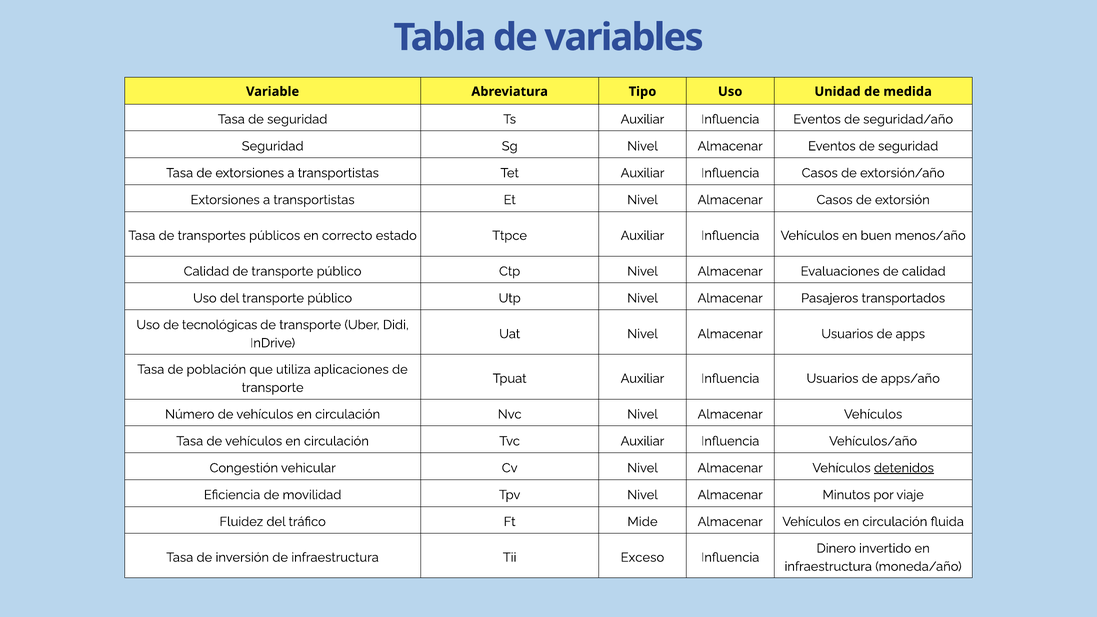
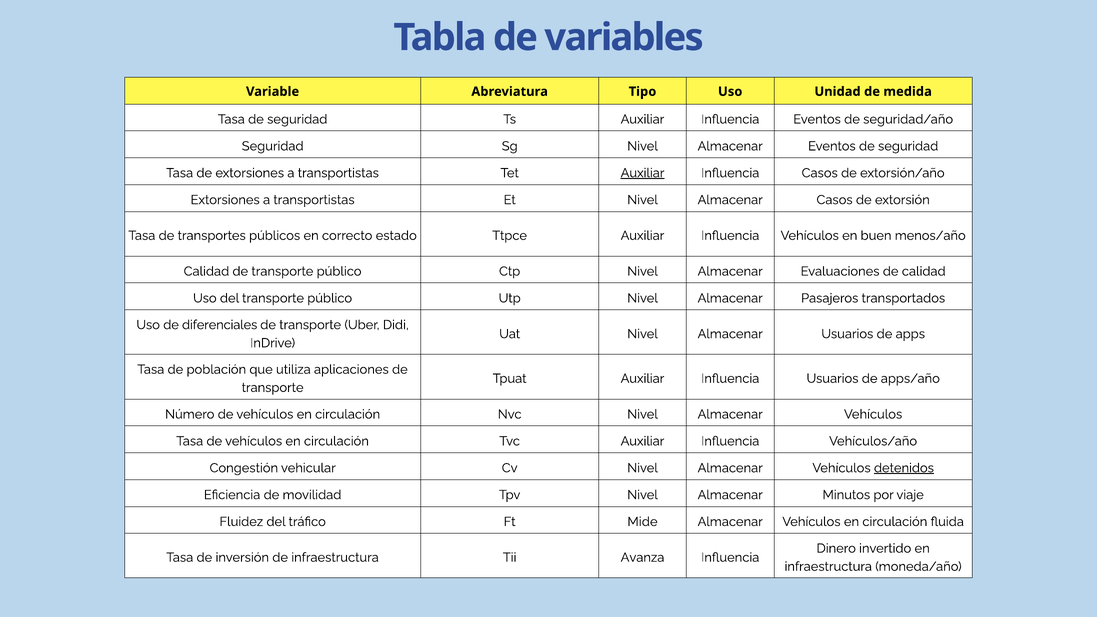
Auxiliar at (643, 173) underline: none -> present
tecnológicas: tecnológicas -> diferenciales
Exceso: Exceso -> Avanza
